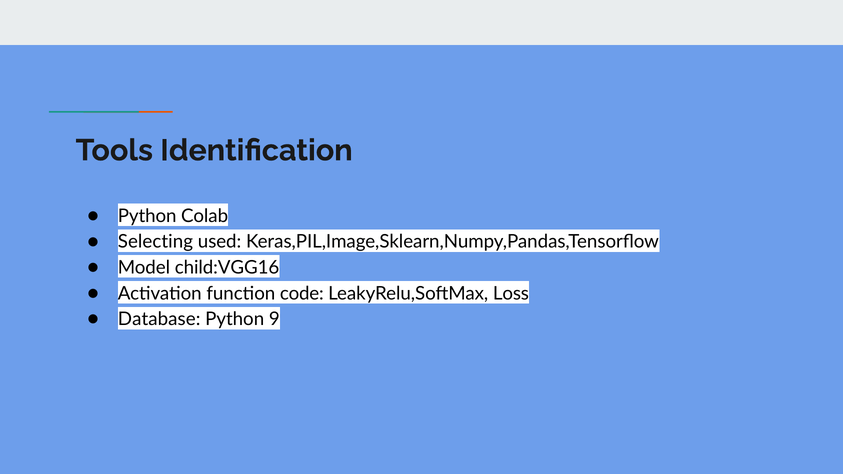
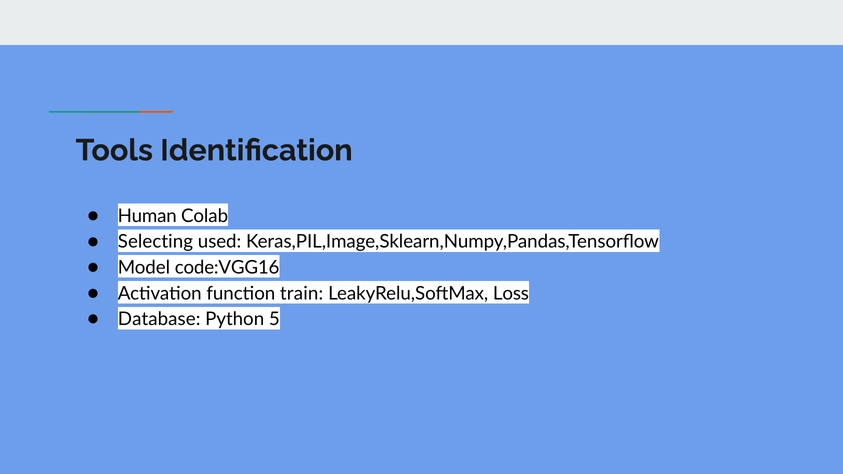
Python at (147, 216): Python -> Human
child:VGG16: child:VGG16 -> code:VGG16
code: code -> train
9: 9 -> 5
